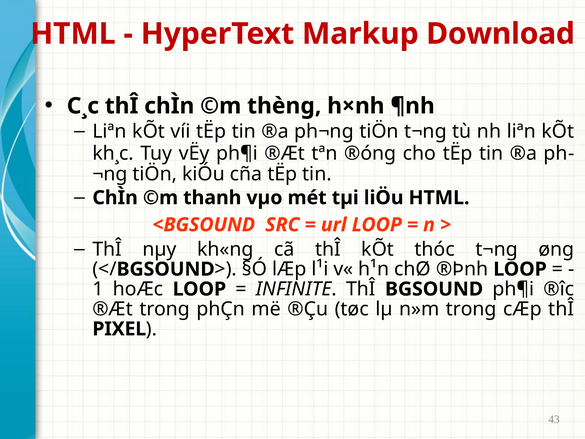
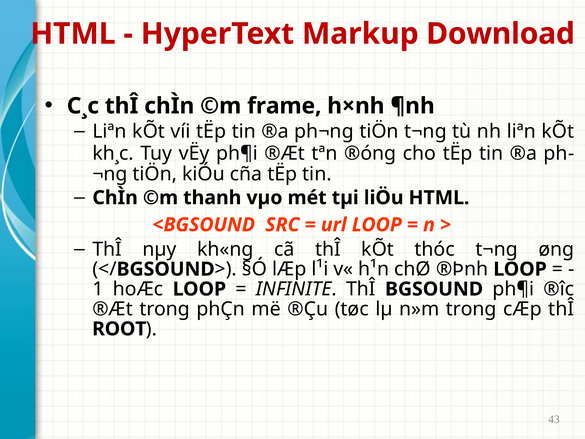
thèng: thèng -> frame
PIXEL: PIXEL -> ROOT
